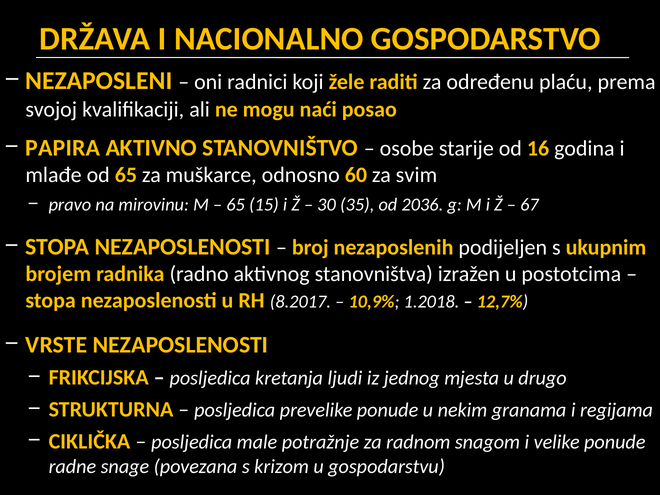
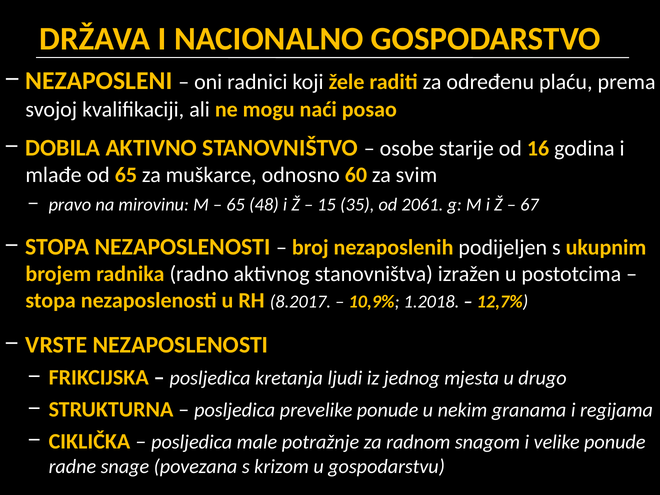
PAPIRA: PAPIRA -> DOBILA
15: 15 -> 48
30: 30 -> 15
2036: 2036 -> 2061
